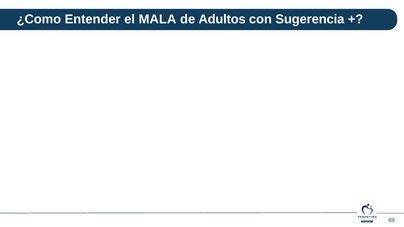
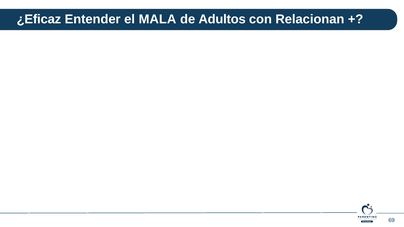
¿Como: ¿Como -> ¿Eficaz
Sugerencia: Sugerencia -> Relacionan
